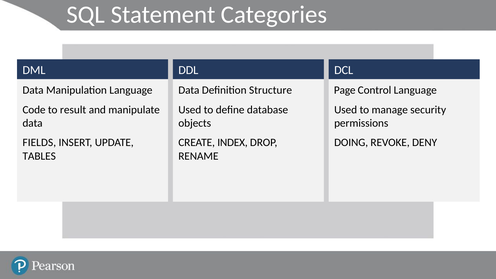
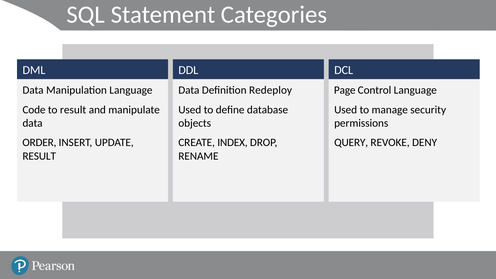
Structure: Structure -> Redeploy
FIELDS: FIELDS -> ORDER
DOING: DOING -> QUERY
TABLES at (39, 156): TABLES -> RESULT
